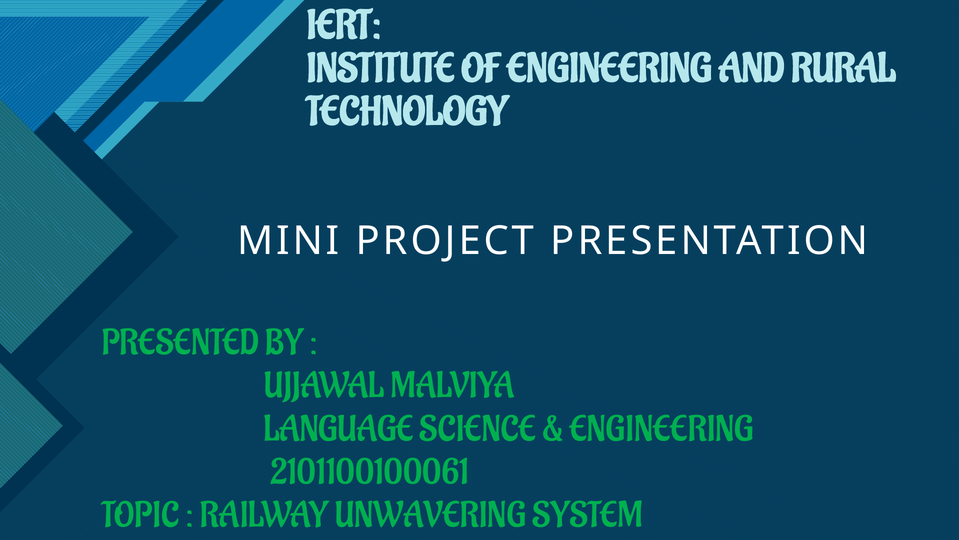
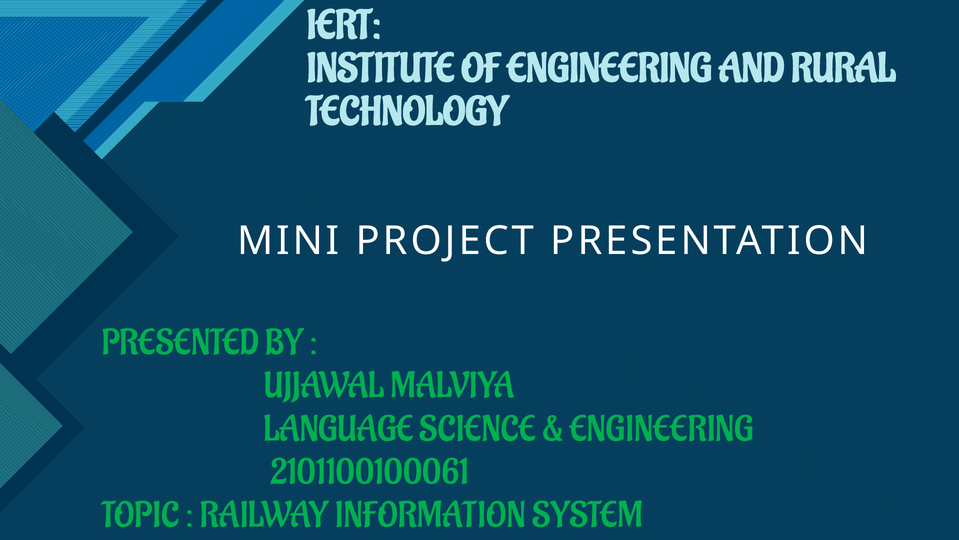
UNWAVERING: UNWAVERING -> INFORMATION
